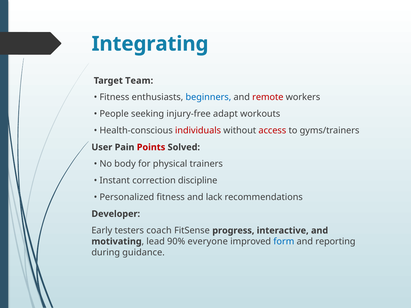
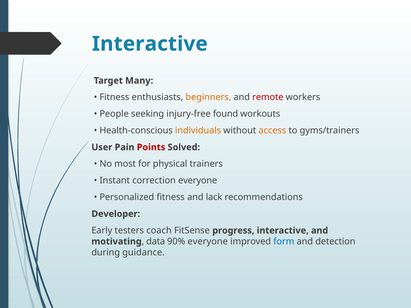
Integrating at (150, 44): Integrating -> Interactive
Team: Team -> Many
beginners colour: blue -> orange
adapt: adapt -> found
individuals colour: red -> orange
access colour: red -> orange
body: body -> most
correction discipline: discipline -> everyone
lead: lead -> data
reporting: reporting -> detection
